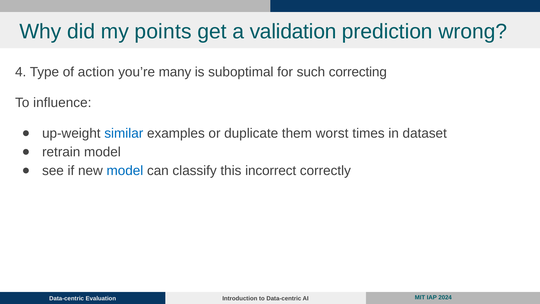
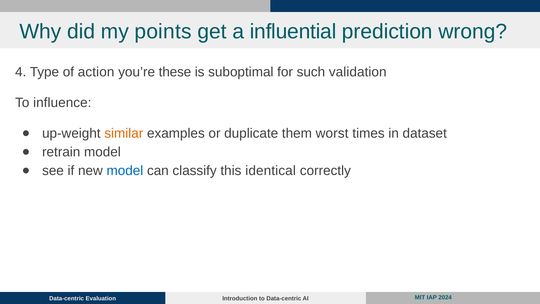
validation: validation -> influential
many: many -> these
correcting: correcting -> validation
similar colour: blue -> orange
incorrect: incorrect -> identical
